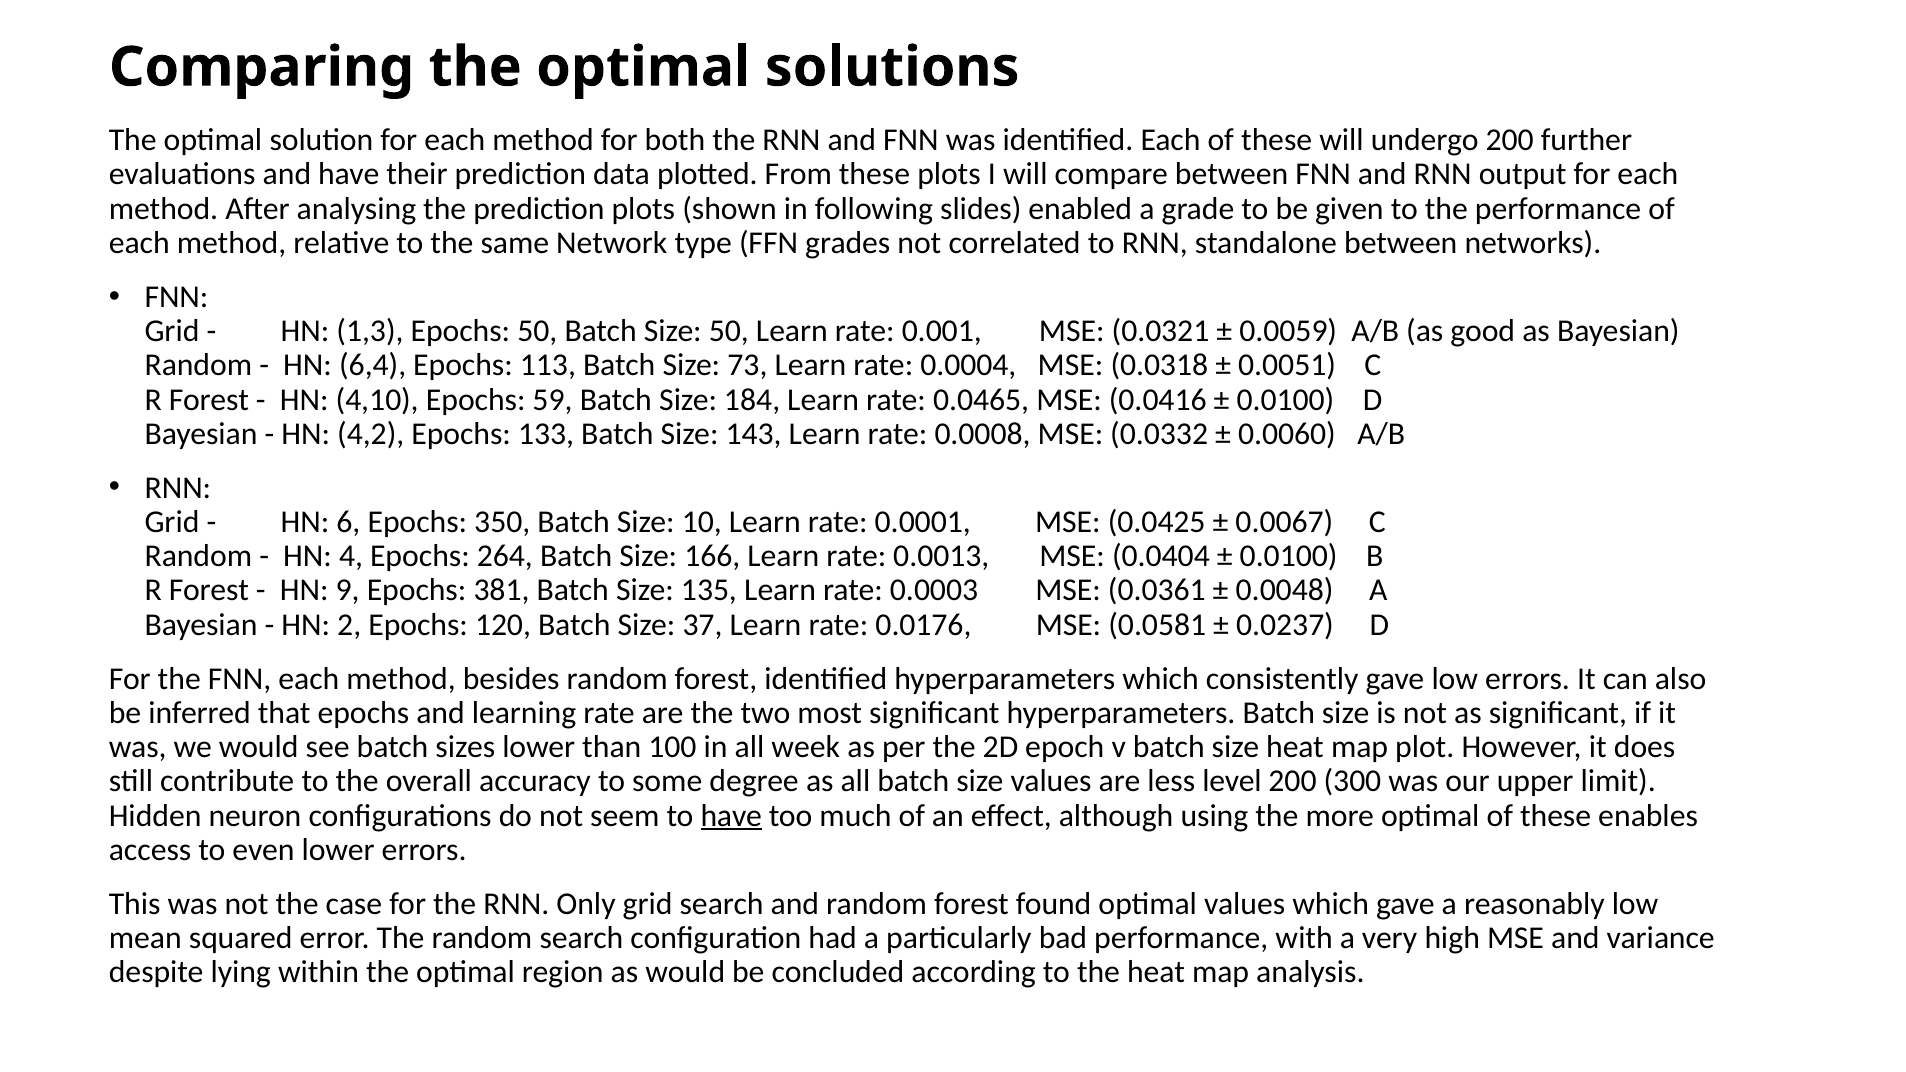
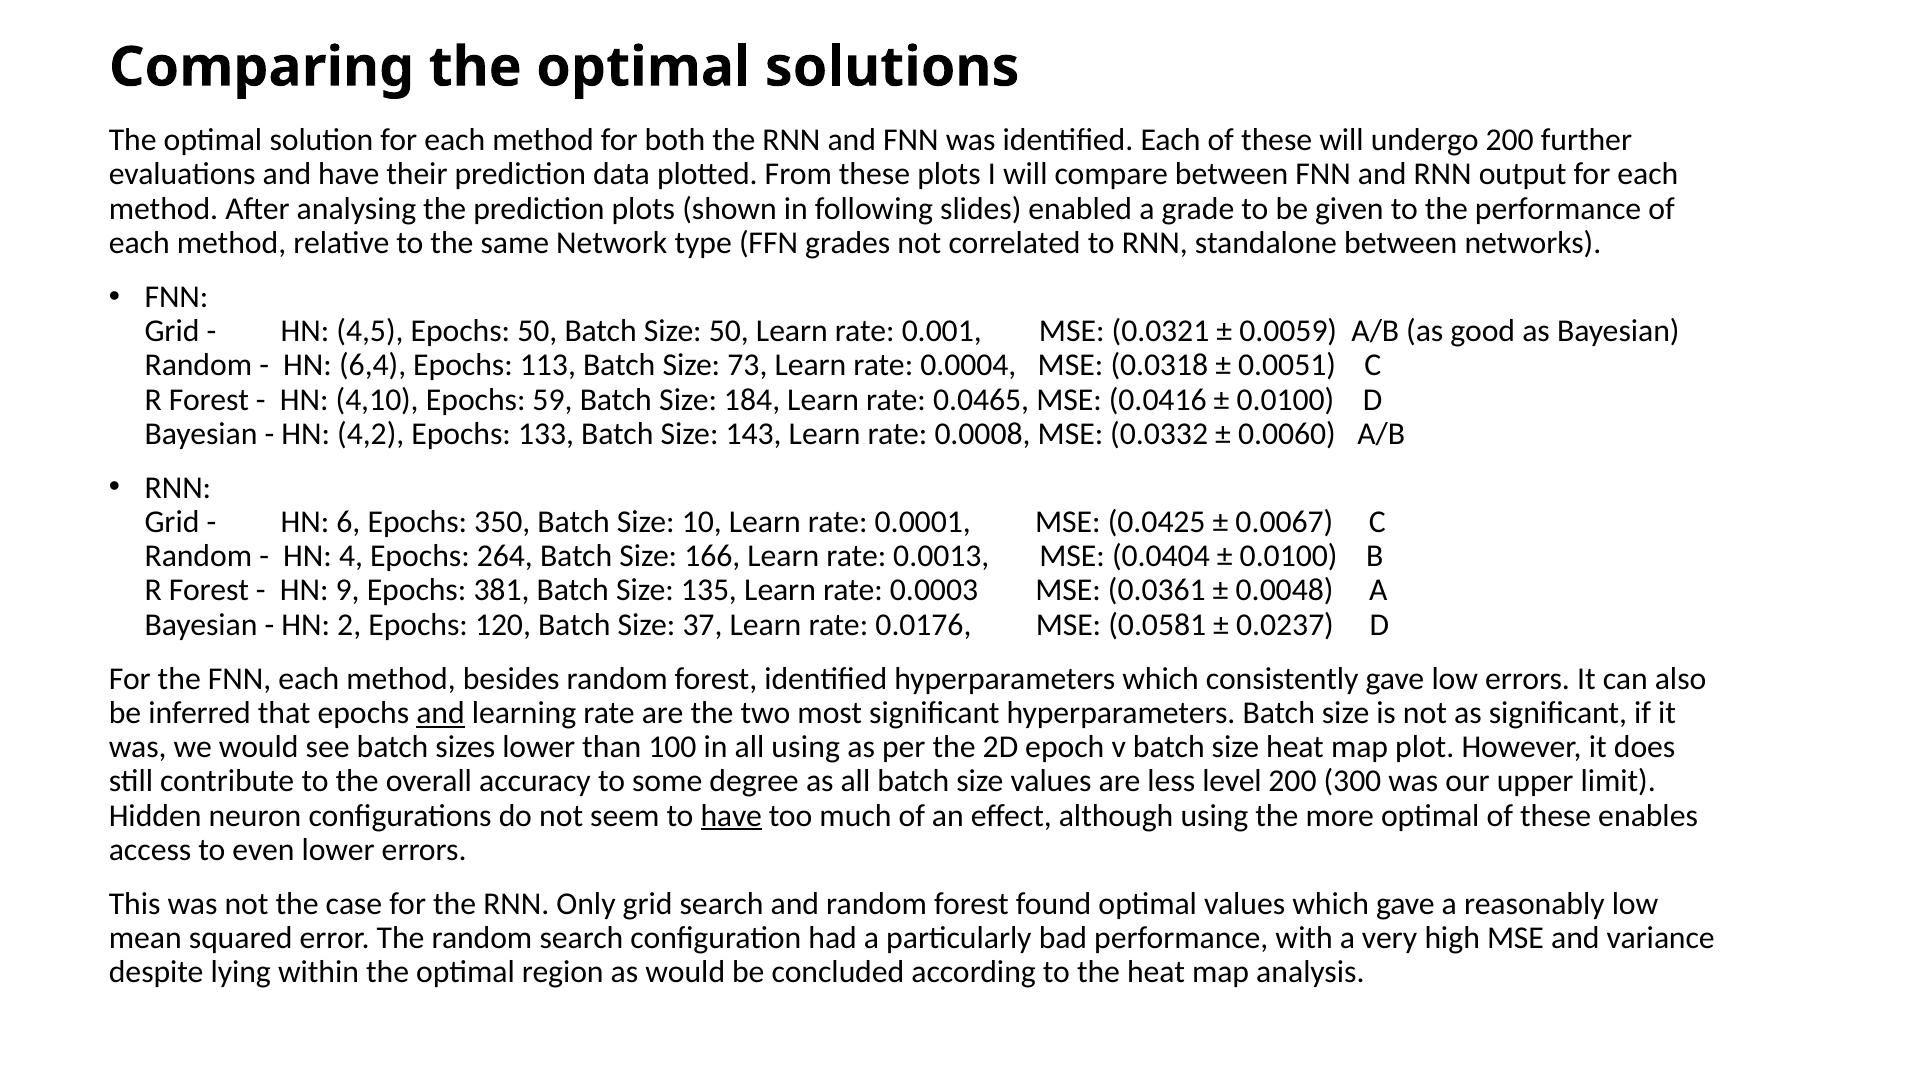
1,3: 1,3 -> 4,5
and at (441, 713) underline: none -> present
all week: week -> using
